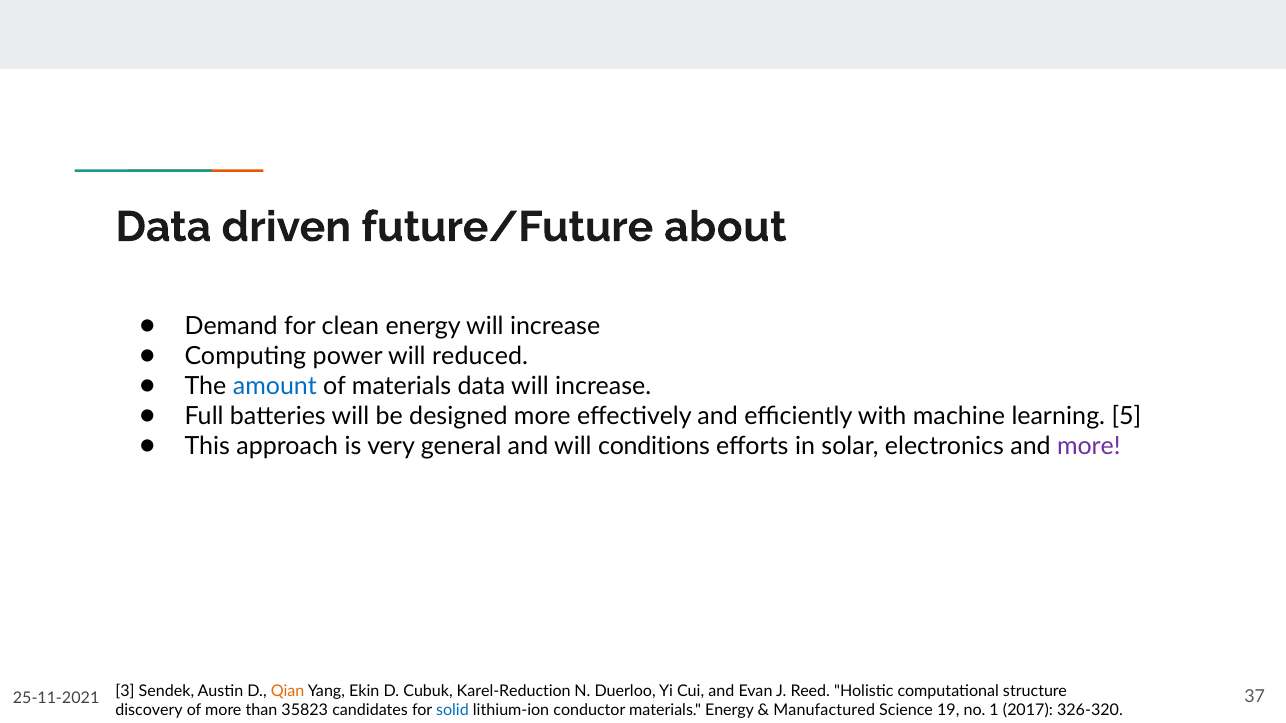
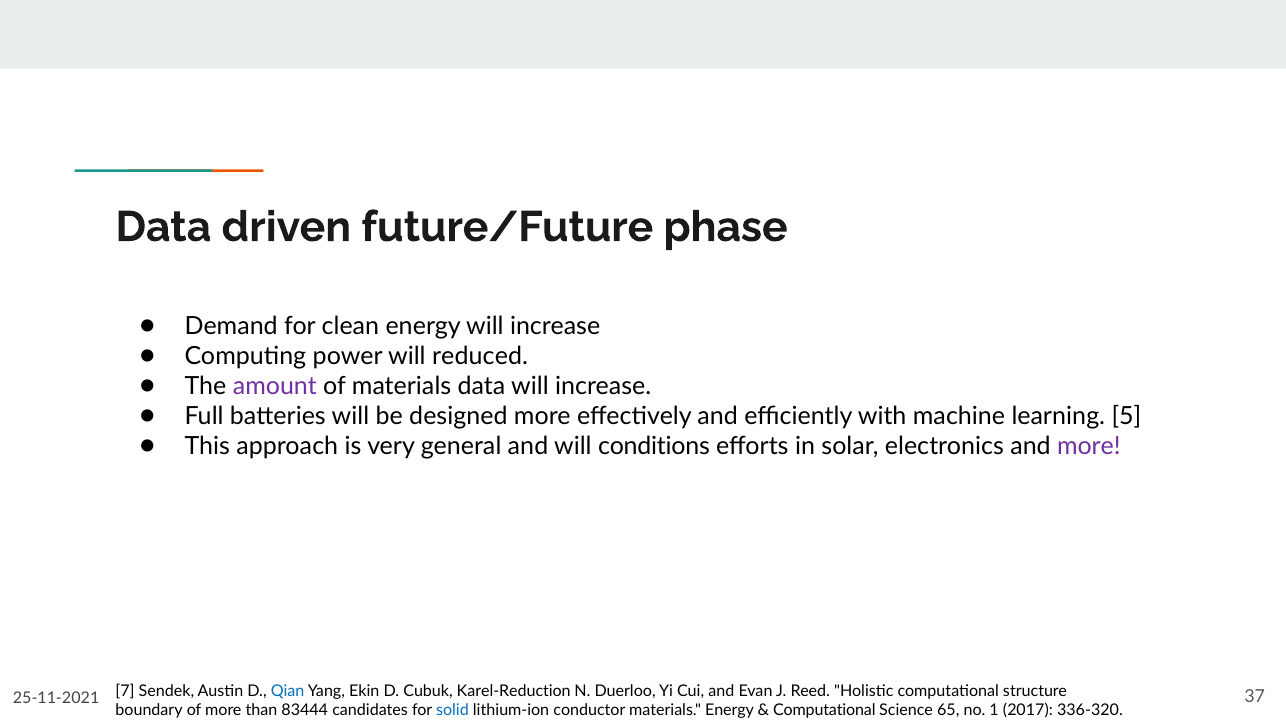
about: about -> phase
amount colour: blue -> purple
3: 3 -> 7
Qian colour: orange -> blue
discovery: discovery -> boundary
35823: 35823 -> 83444
Manufactured at (824, 711): Manufactured -> Computational
19: 19 -> 65
326-320: 326-320 -> 336-320
